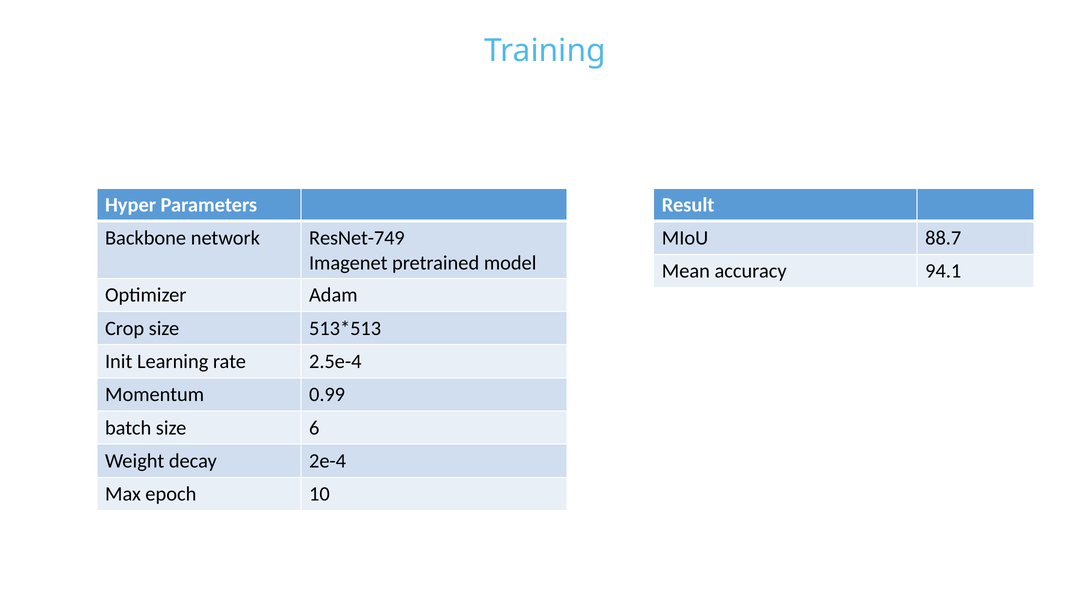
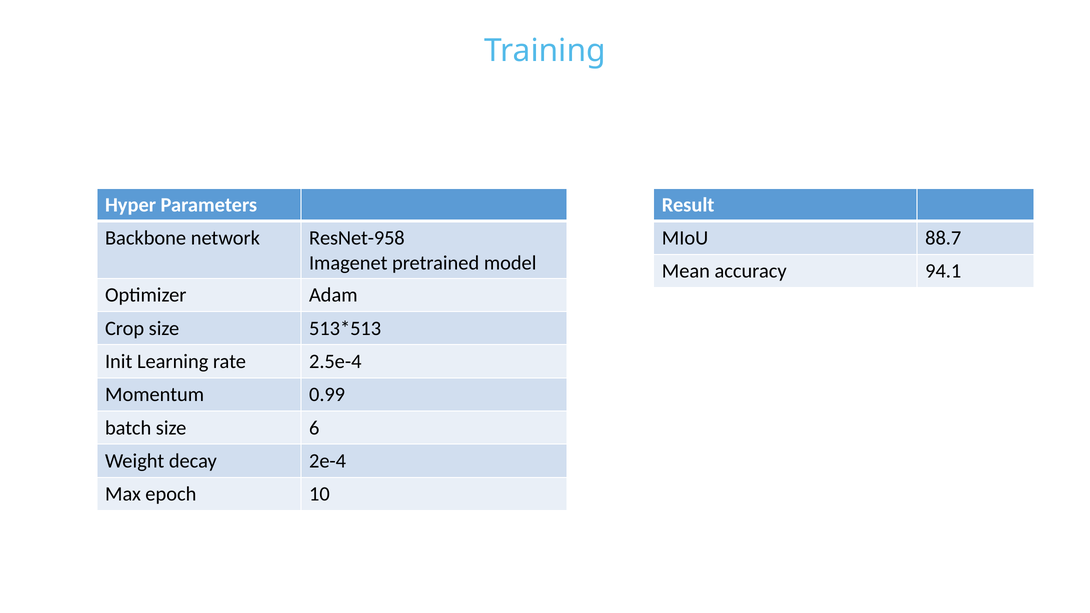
ResNet-749: ResNet-749 -> ResNet-958
